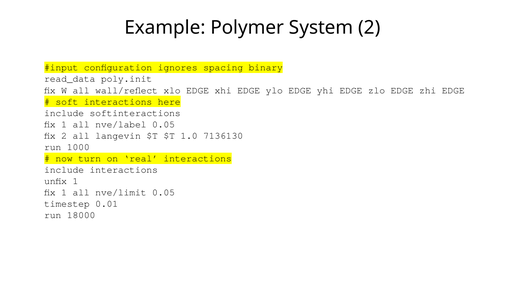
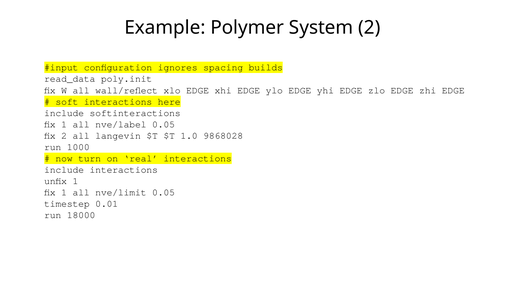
binary: binary -> builds
7136130: 7136130 -> 9868028
